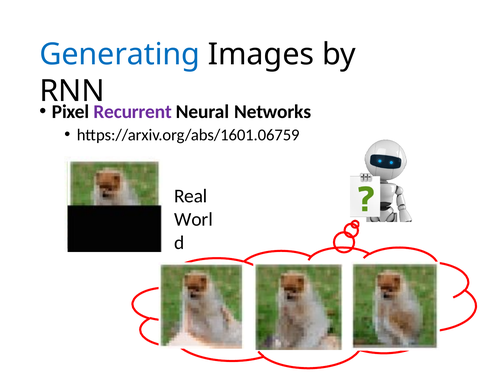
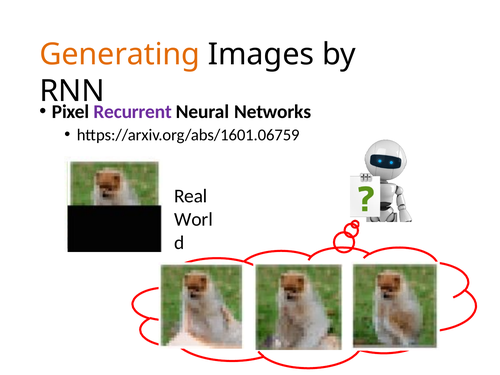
Generating colour: blue -> orange
